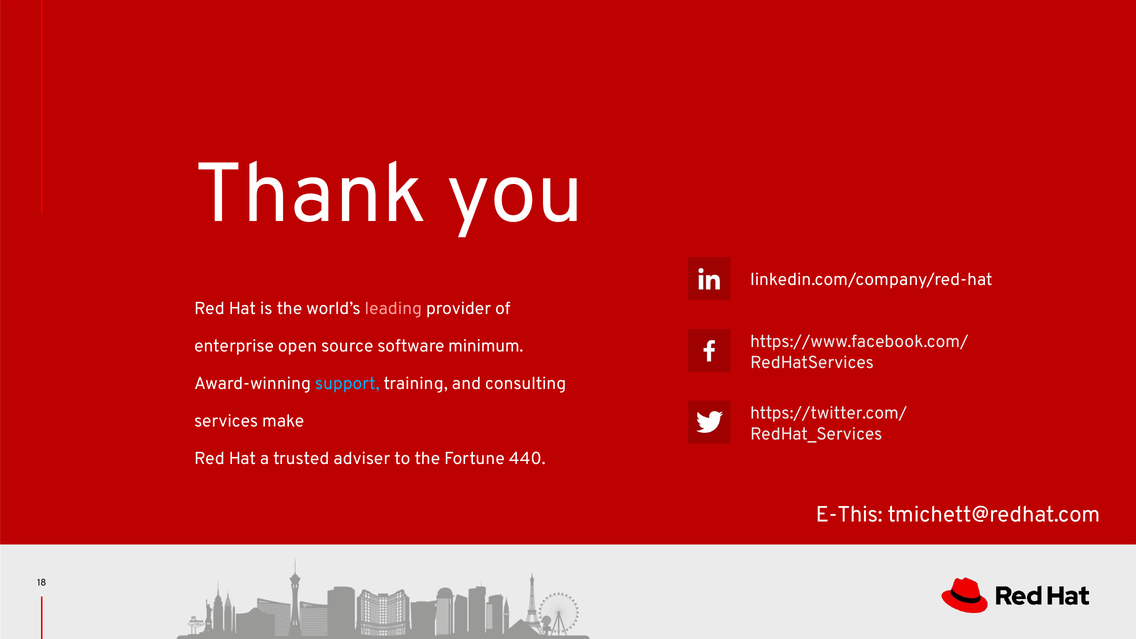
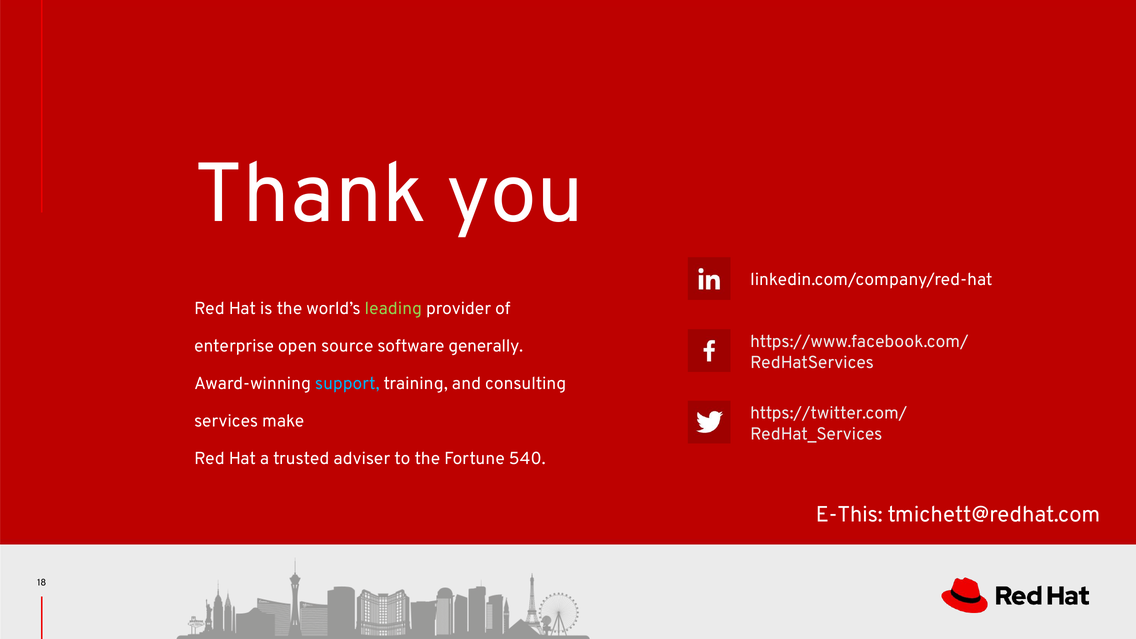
leading colour: pink -> light green
minimum: minimum -> generally
440: 440 -> 540
